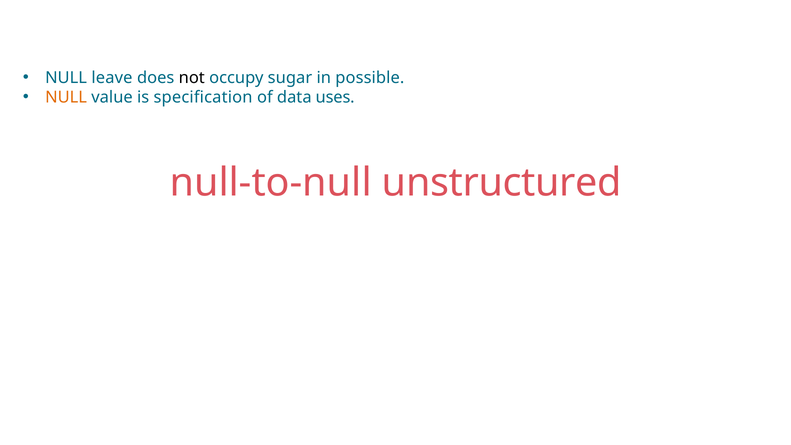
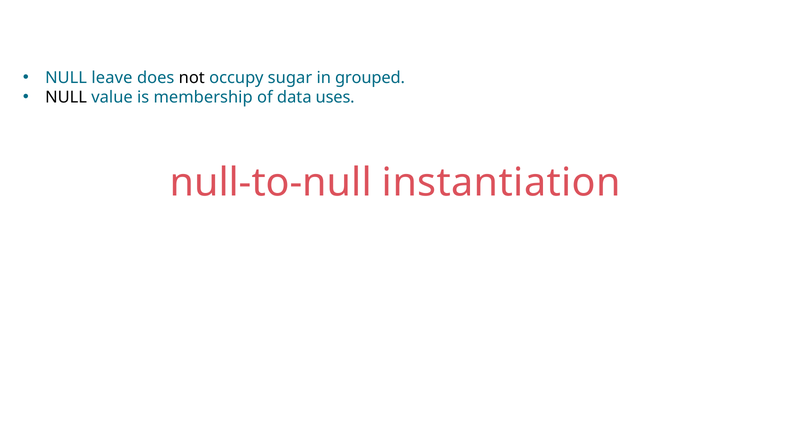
possible: possible -> grouped
NULL at (66, 97) colour: orange -> black
specification: specification -> membership
unstructured: unstructured -> instantiation
